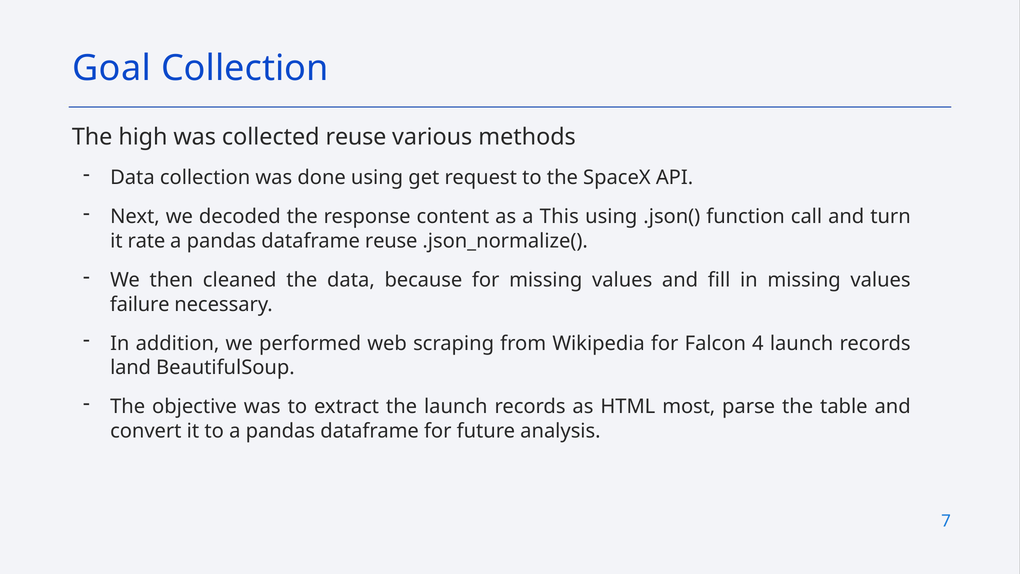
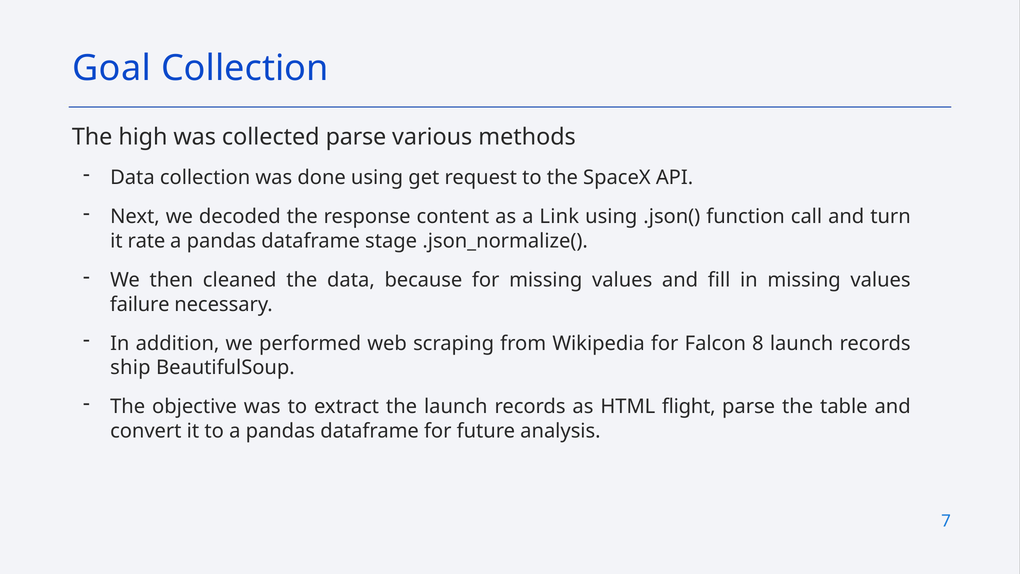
collected reuse: reuse -> parse
This: This -> Link
dataframe reuse: reuse -> stage
4: 4 -> 8
land: land -> ship
most: most -> flight
